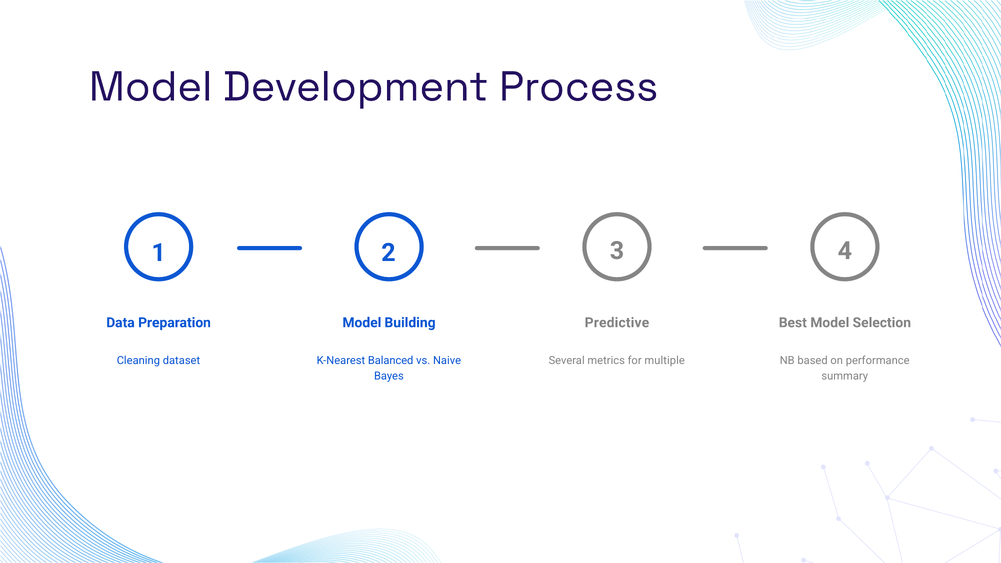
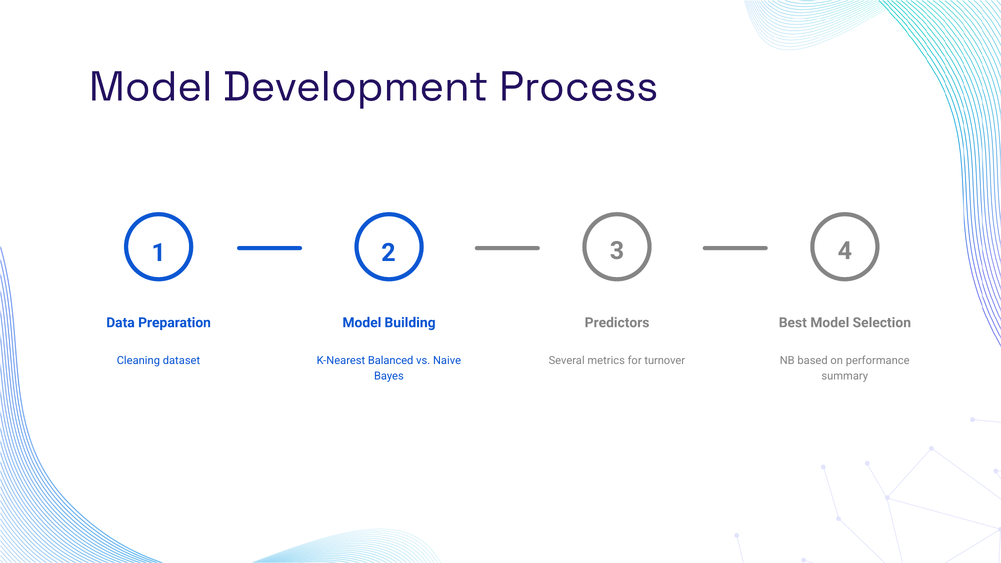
Predictive: Predictive -> Predictors
multiple: multiple -> turnover
